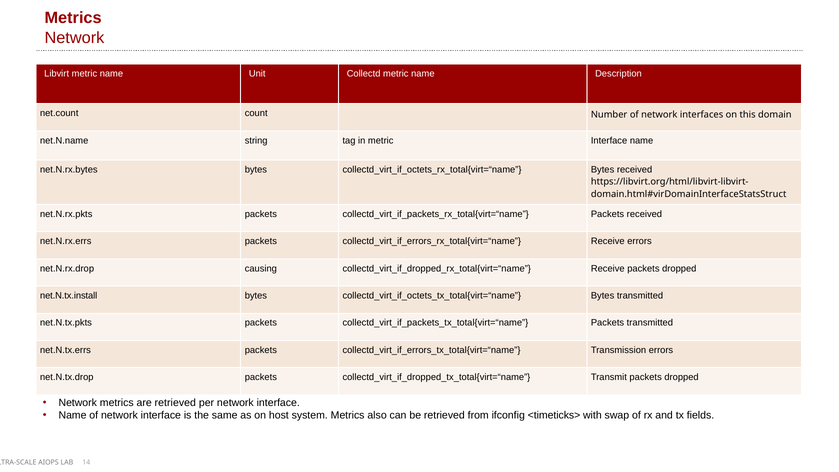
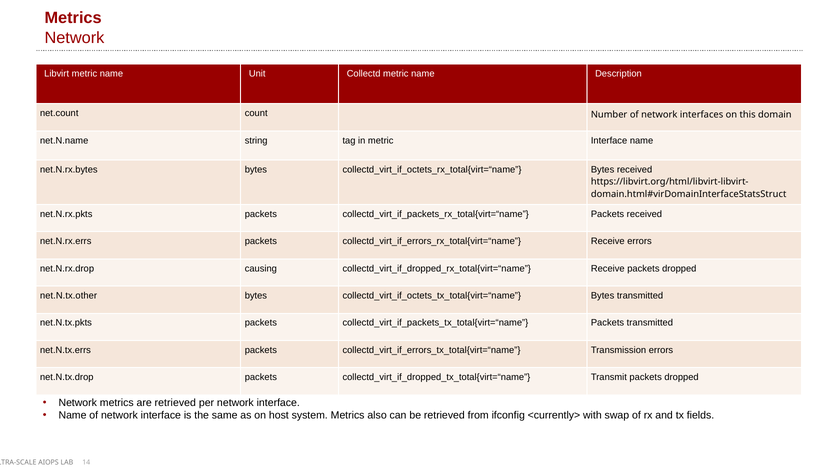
net.N.tx.install: net.N.tx.install -> net.N.tx.other
<timeticks>: <timeticks> -> <currently>
